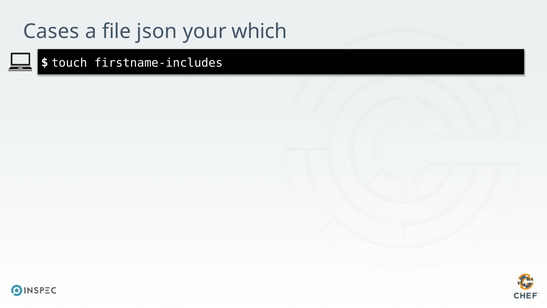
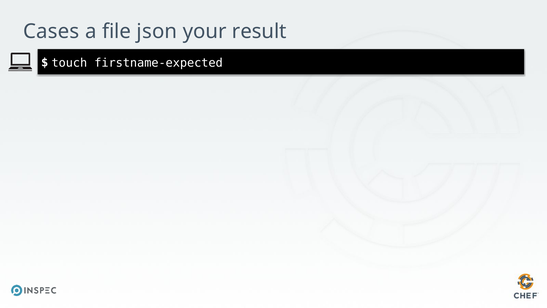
which: which -> result
firstname-includes: firstname-includes -> firstname-expected
